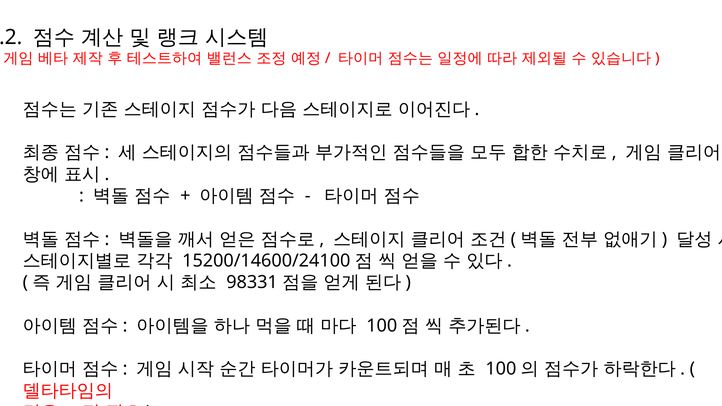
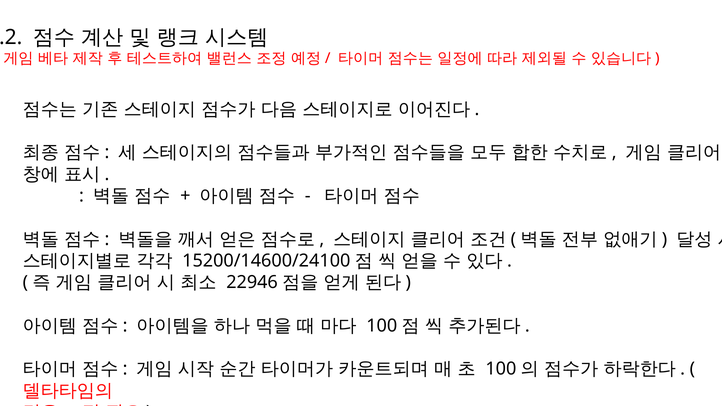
98331: 98331 -> 22946
